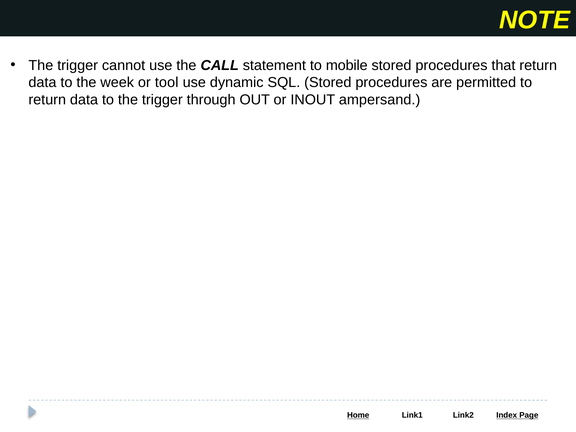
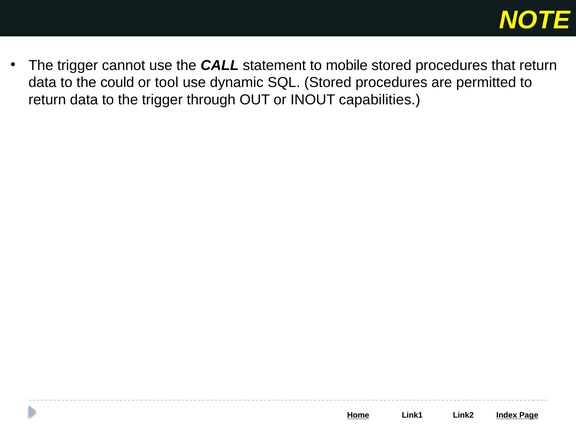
week: week -> could
ampersand: ampersand -> capabilities
